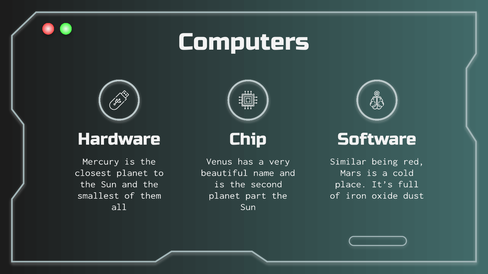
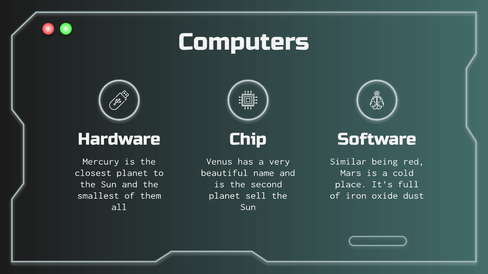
part: part -> sell
